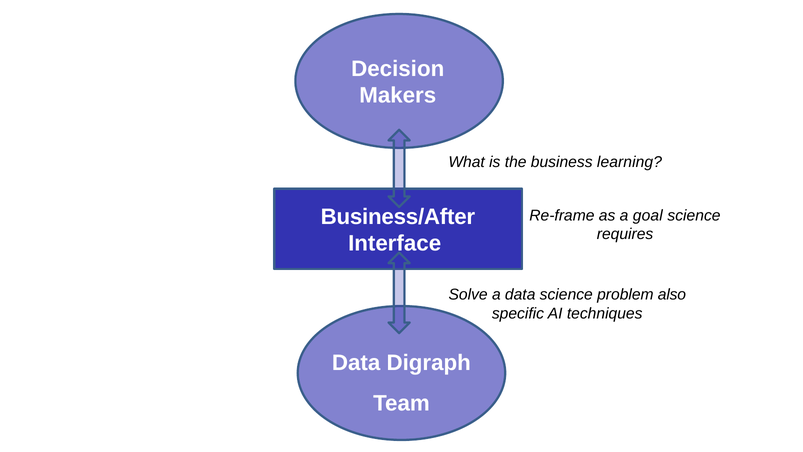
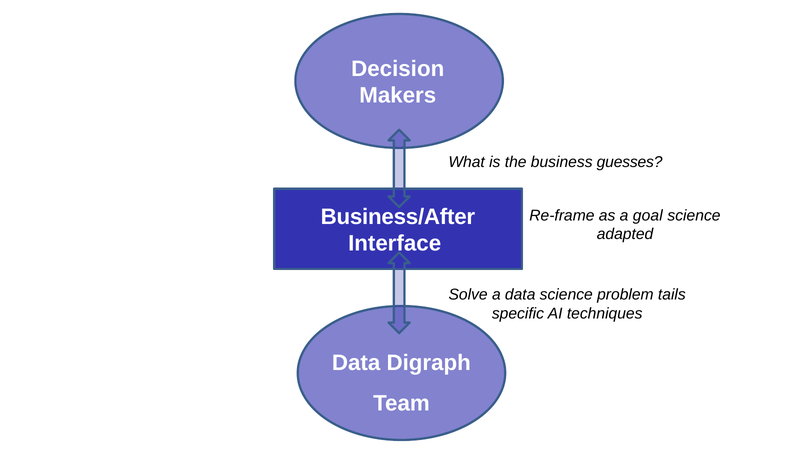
learning: learning -> guesses
requires: requires -> adapted
also: also -> tails
